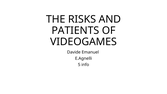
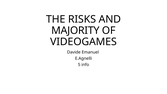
PATIENTS: PATIENTS -> MAJORITY
